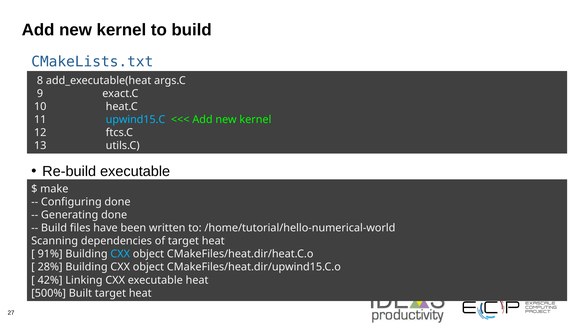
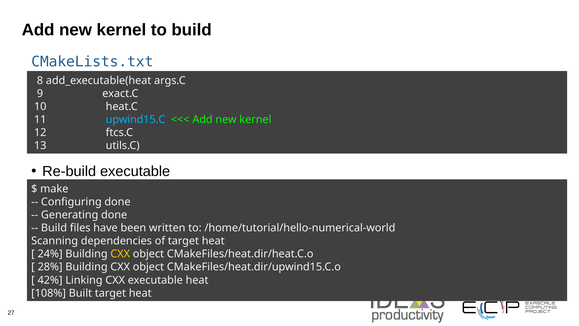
91%: 91% -> 24%
CXX at (120, 254) colour: light blue -> yellow
500%: 500% -> 108%
